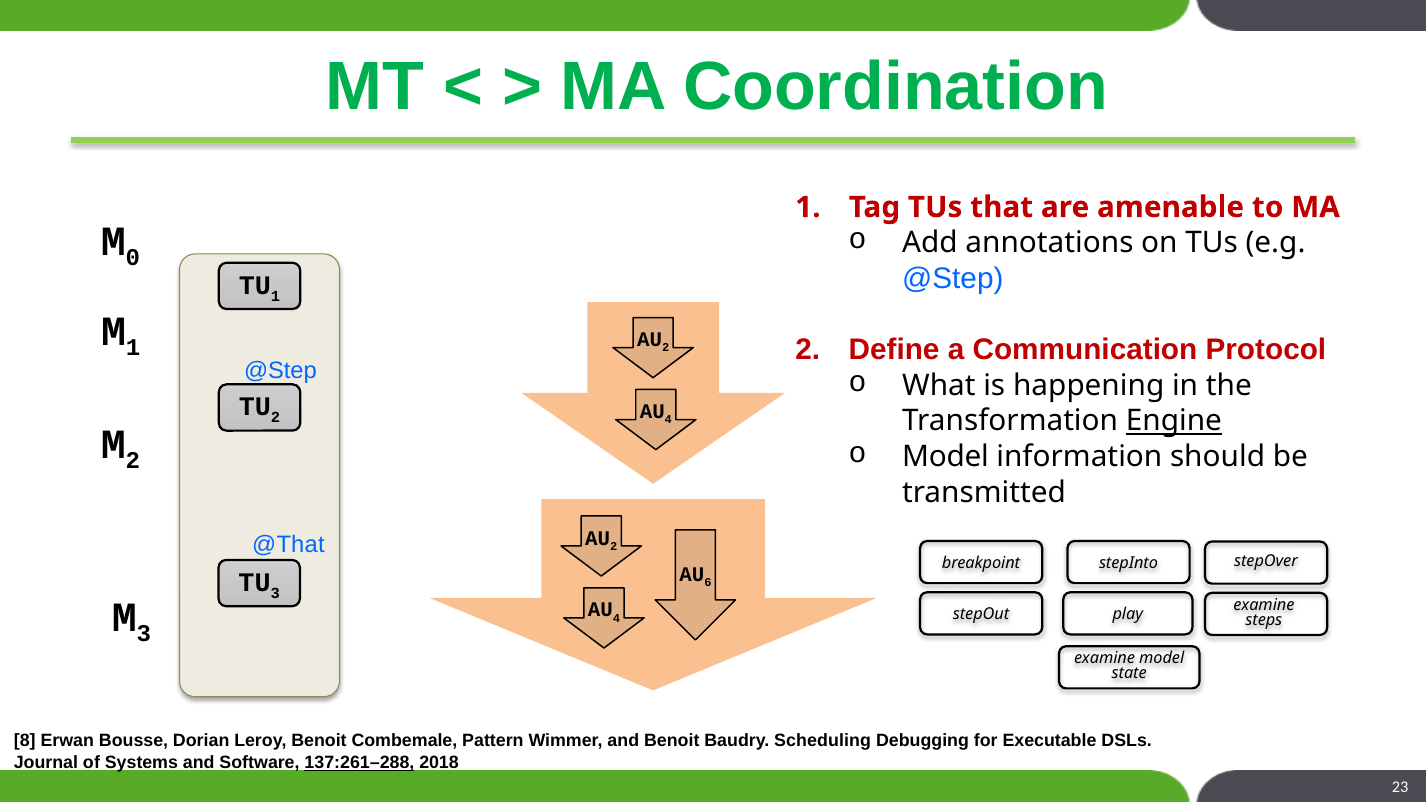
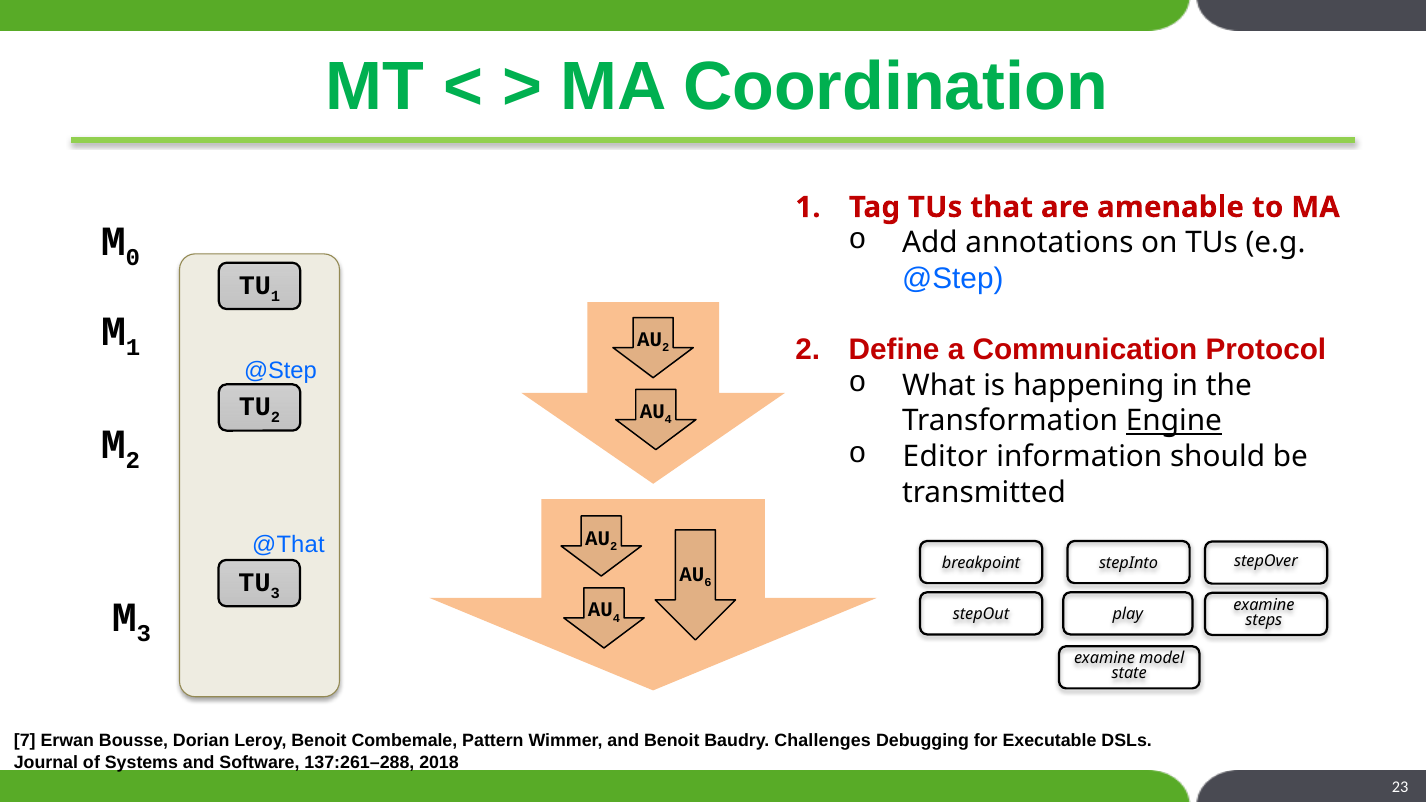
Model at (946, 457): Model -> Editor
8: 8 -> 7
Scheduling: Scheduling -> Challenges
137:261–288 underline: present -> none
